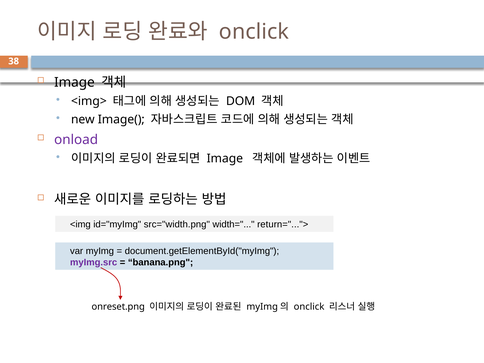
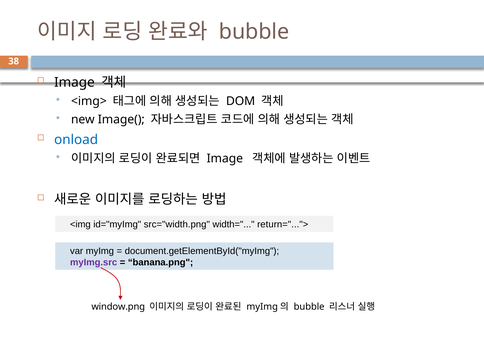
onclick at (254, 32): onclick -> bubble
onload colour: purple -> blue
onreset.png: onreset.png -> window.png
onclick at (309, 307): onclick -> bubble
